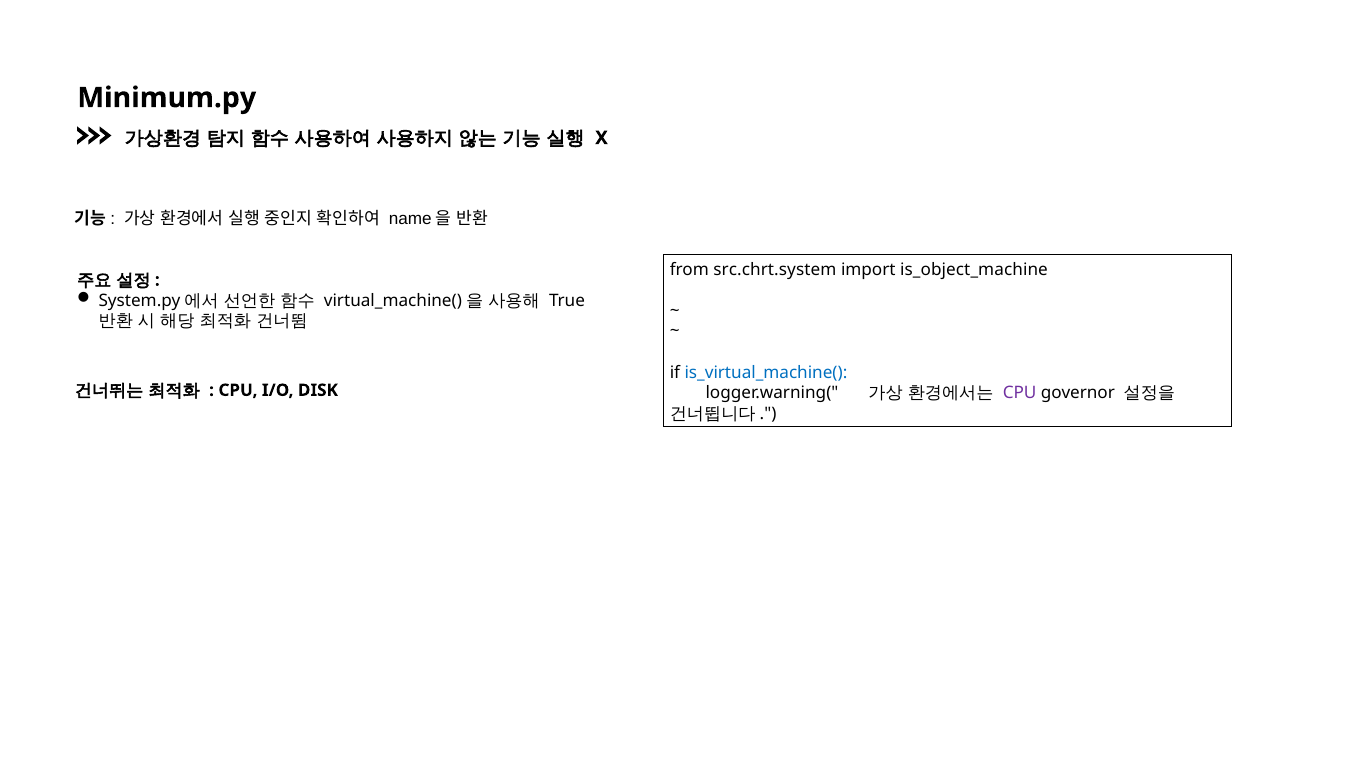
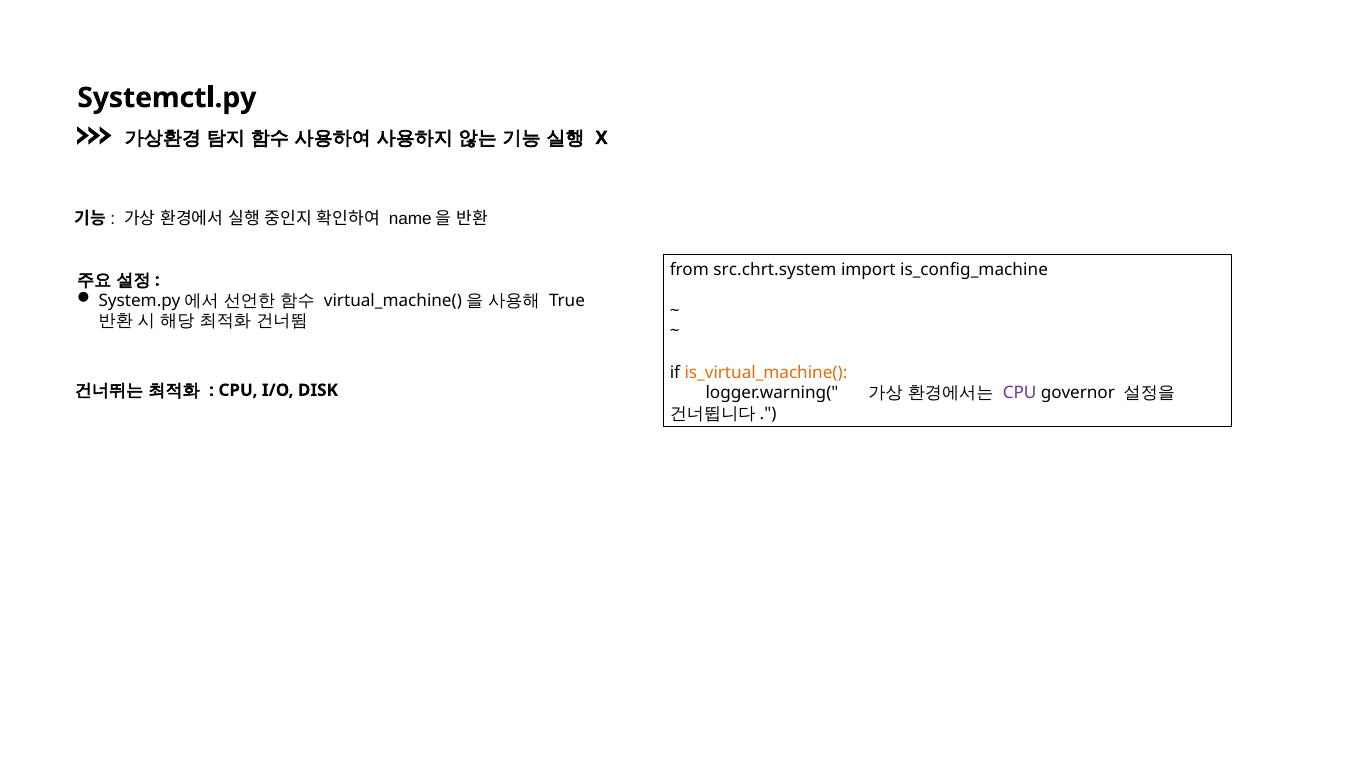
Minimum.py: Minimum.py -> Systemctl.py
is_object_machine: is_object_machine -> is_config_machine
is_virtual_machine( colour: blue -> orange
